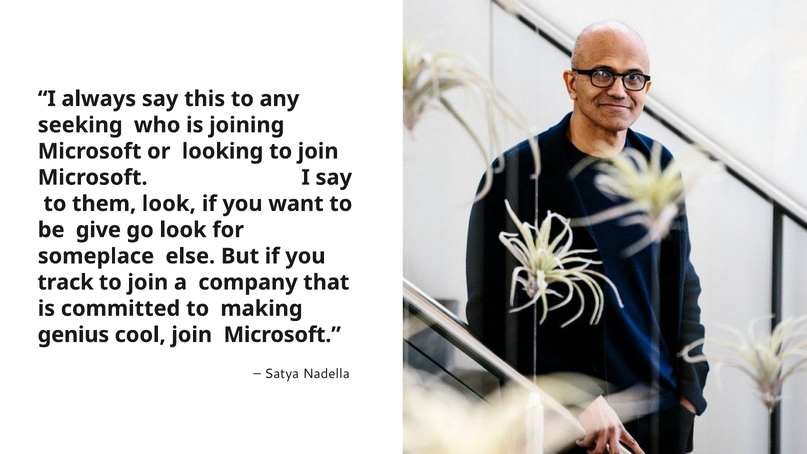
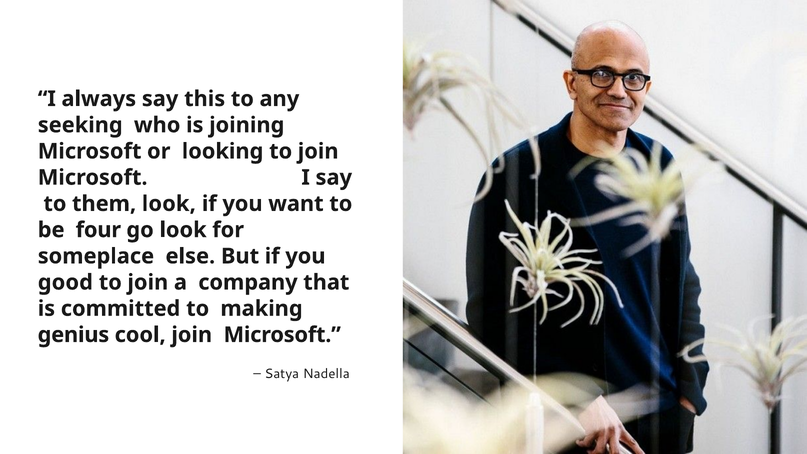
give: give -> four
track: track -> good
